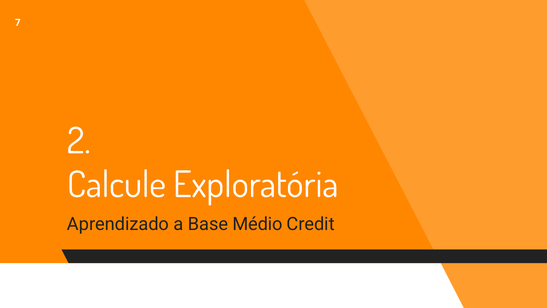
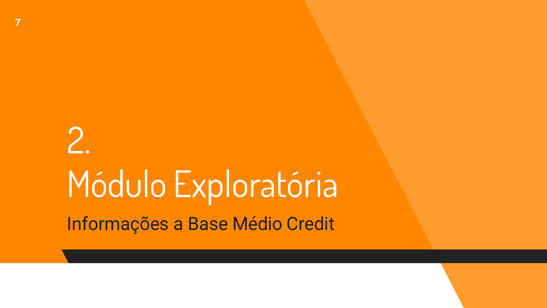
Calcule: Calcule -> Módulo
Aprendizado: Aprendizado -> Informações
